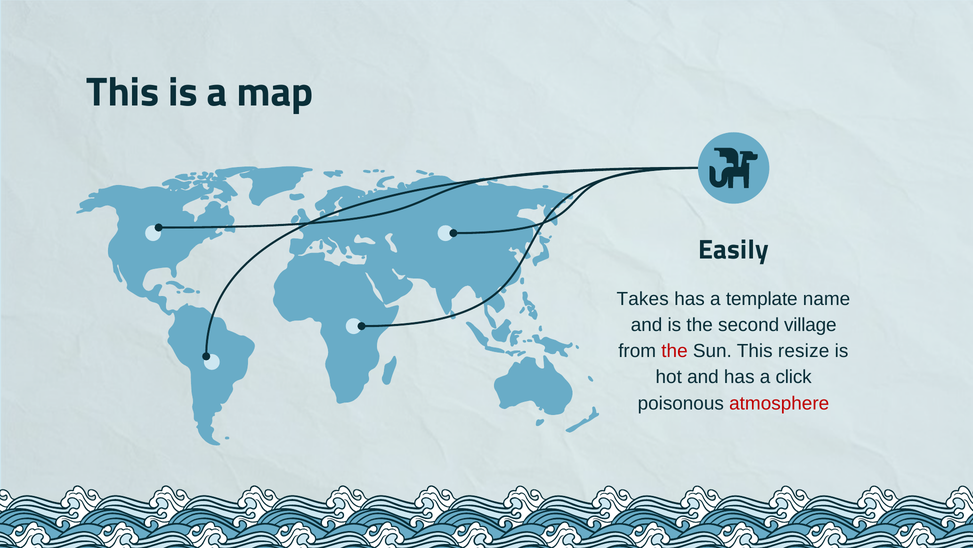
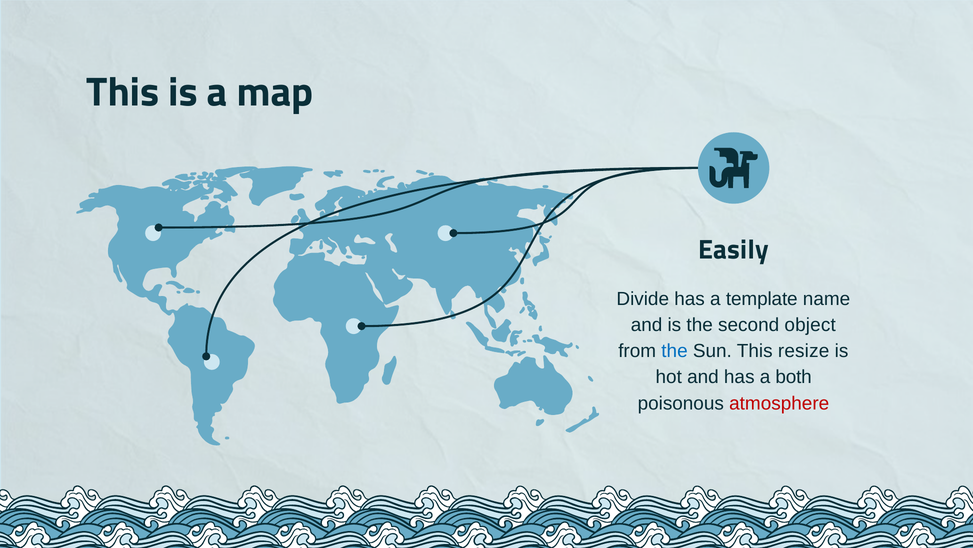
Takes: Takes -> Divide
village: village -> object
the at (675, 351) colour: red -> blue
click: click -> both
